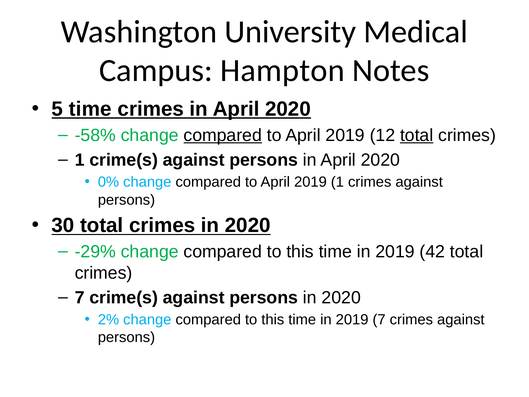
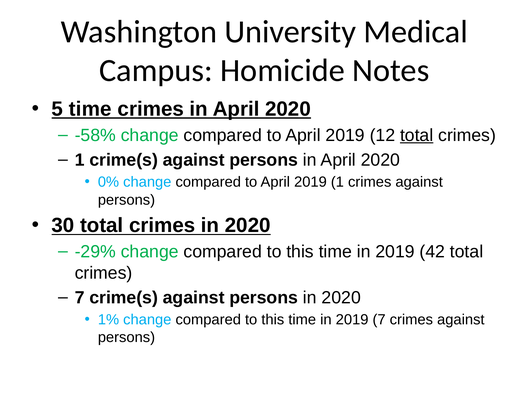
Hampton: Hampton -> Homicide
compared at (223, 135) underline: present -> none
2%: 2% -> 1%
